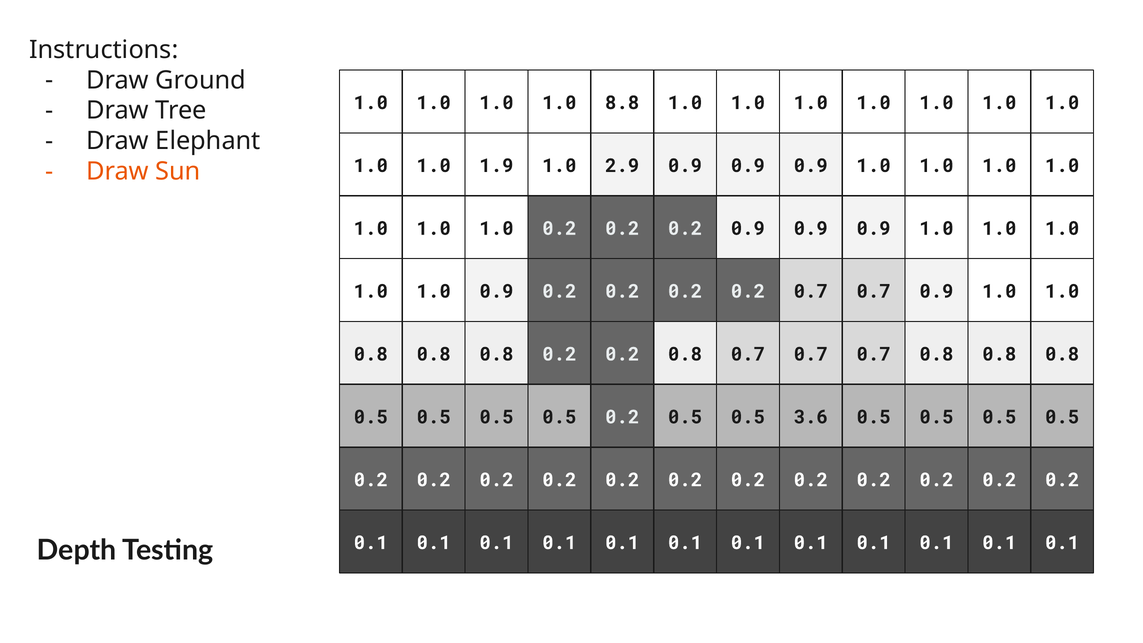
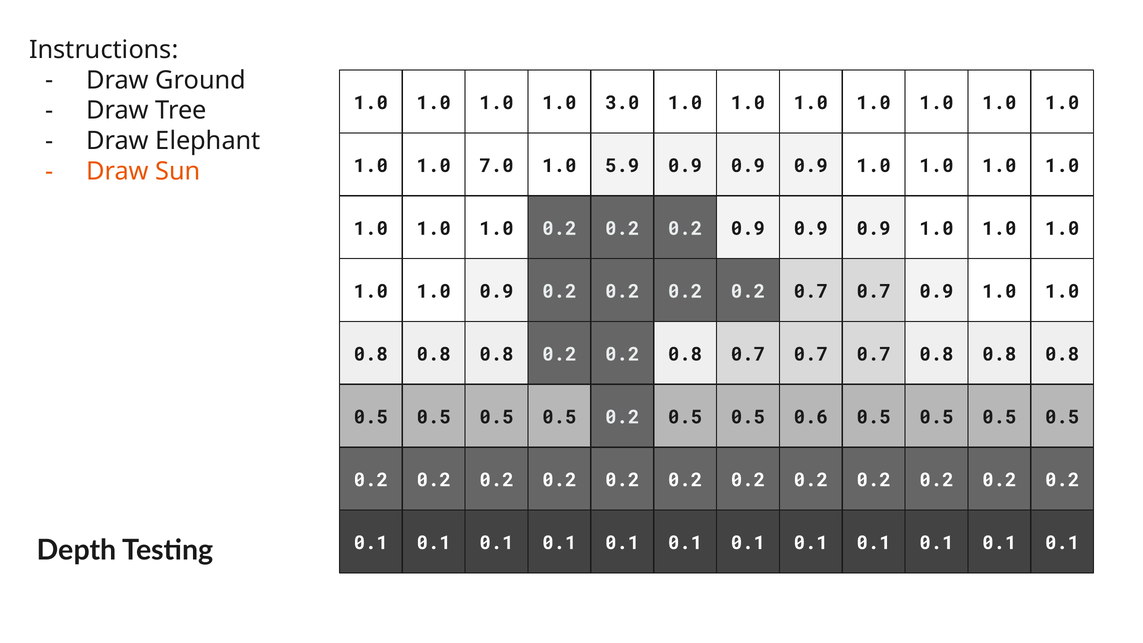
8.8: 8.8 -> 3.0
1.9: 1.9 -> 7.0
2.9: 2.9 -> 5.9
3.6: 3.6 -> 0.6
